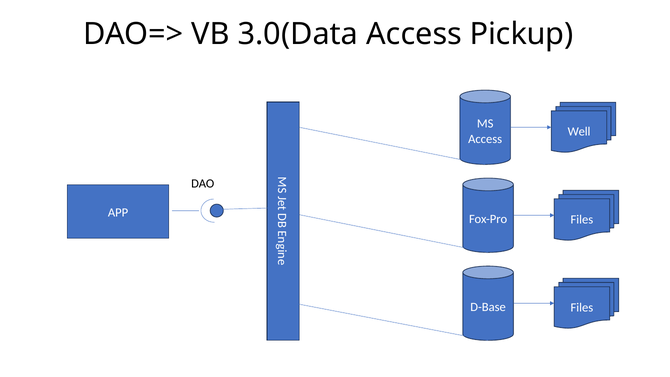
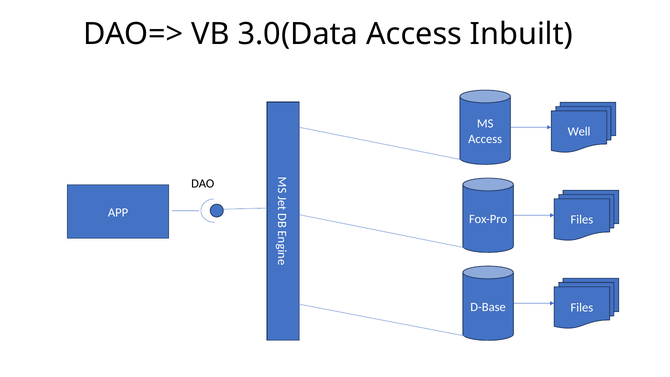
Pickup: Pickup -> Inbuilt
